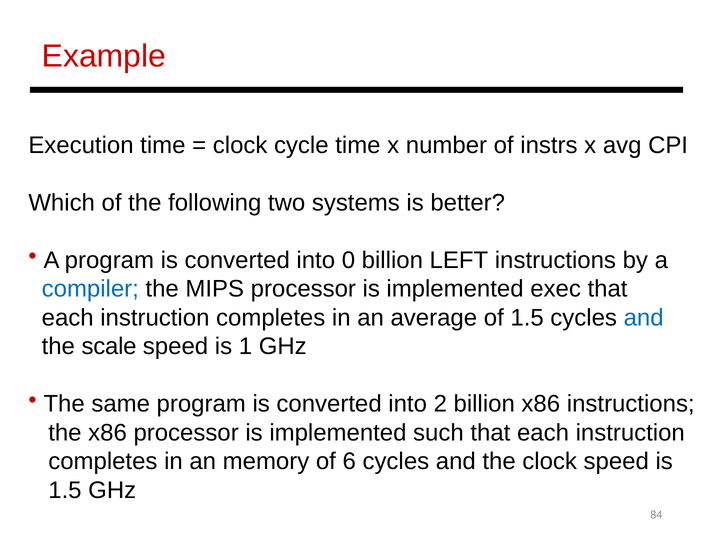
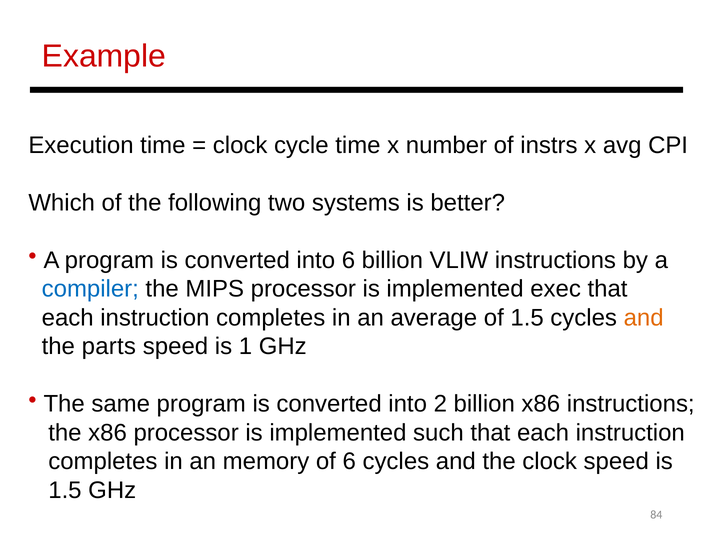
into 0: 0 -> 6
LEFT: LEFT -> VLIW
and at (644, 318) colour: blue -> orange
scale: scale -> parts
